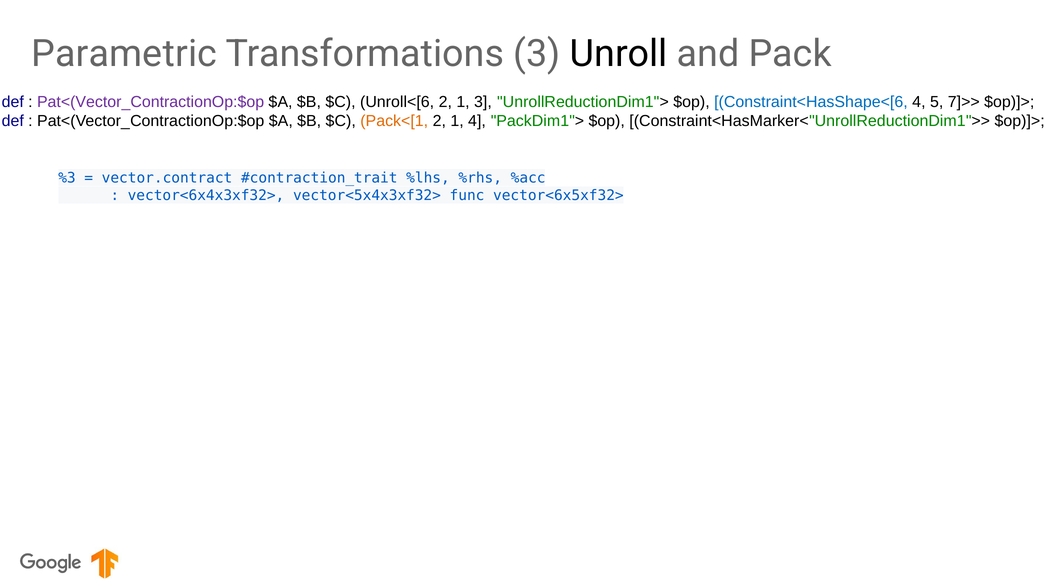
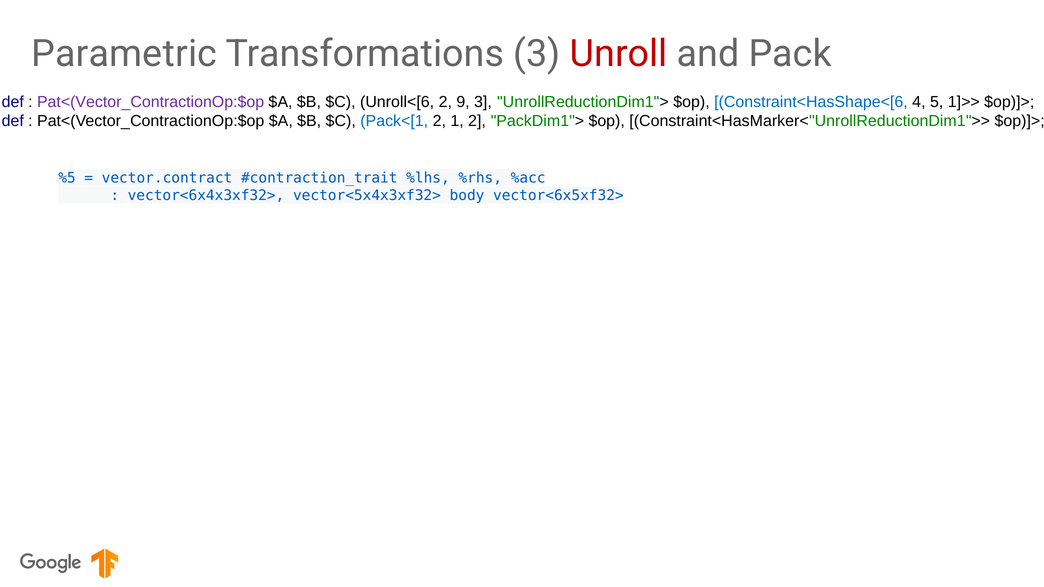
Unroll colour: black -> red
Unroll<[6 2 1: 1 -> 9
7]>>: 7]>> -> 1]>>
Pack<[1 colour: orange -> blue
1 4: 4 -> 2
%3: %3 -> %5
func: func -> body
